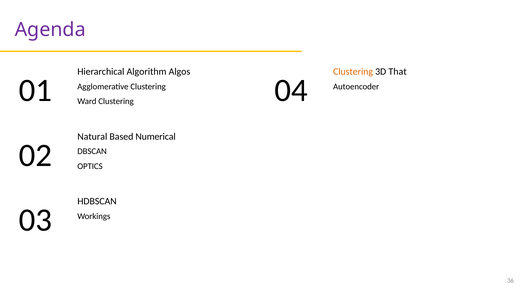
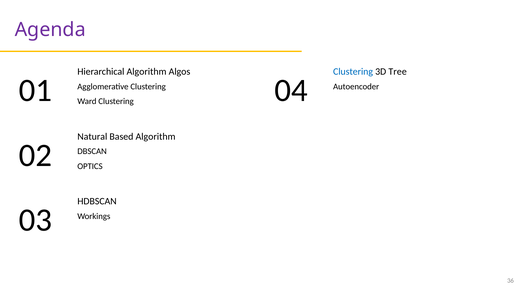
Clustering at (353, 72) colour: orange -> blue
That: That -> Tree
Based Numerical: Numerical -> Algorithm
